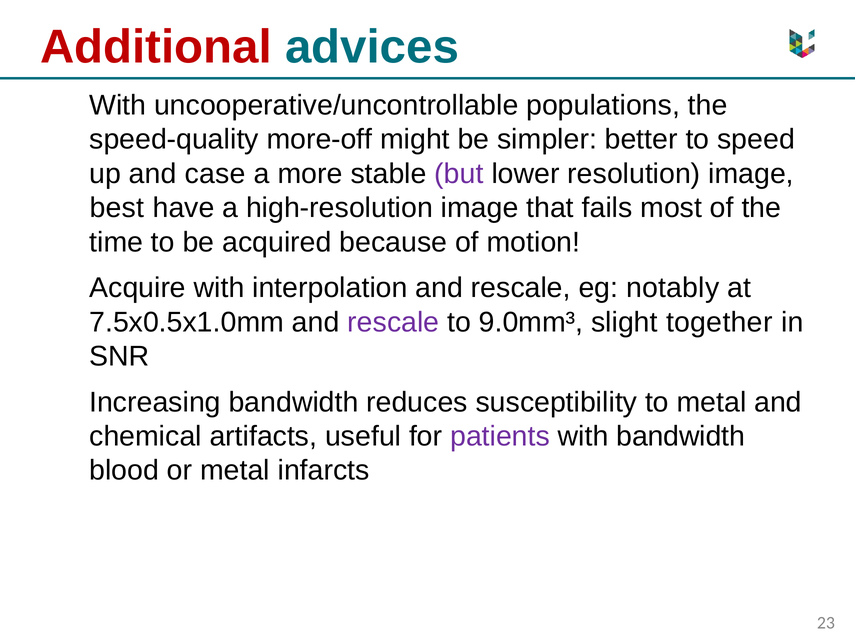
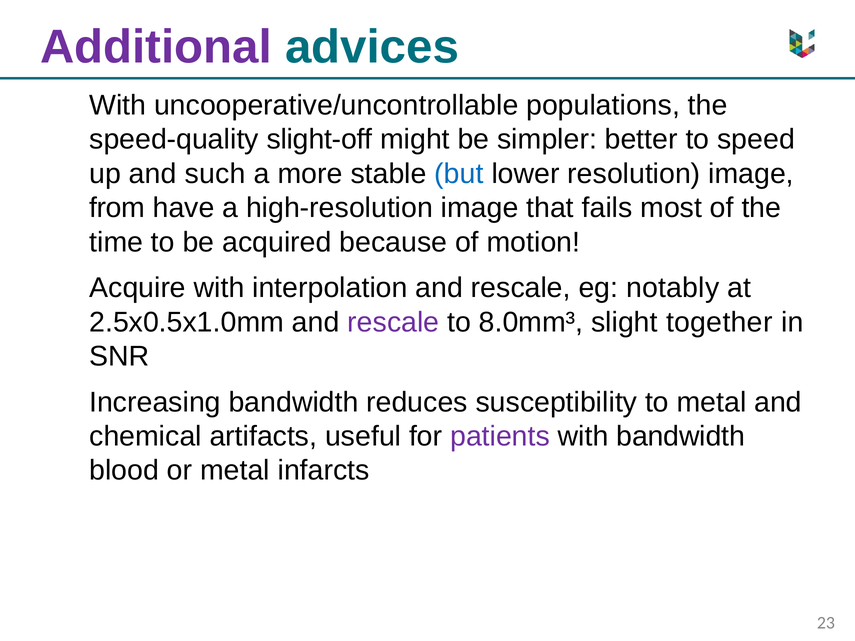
Additional colour: red -> purple
more-off: more-off -> slight-off
case: case -> such
but colour: purple -> blue
best: best -> from
7.5x0.5x1.0mm: 7.5x0.5x1.0mm -> 2.5x0.5x1.0mm
9.0mm³: 9.0mm³ -> 8.0mm³
